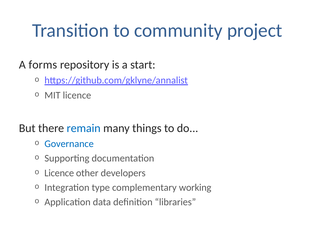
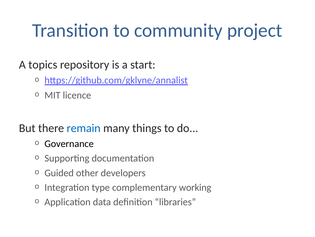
forms: forms -> topics
Governance colour: blue -> black
Licence at (59, 172): Licence -> Guided
